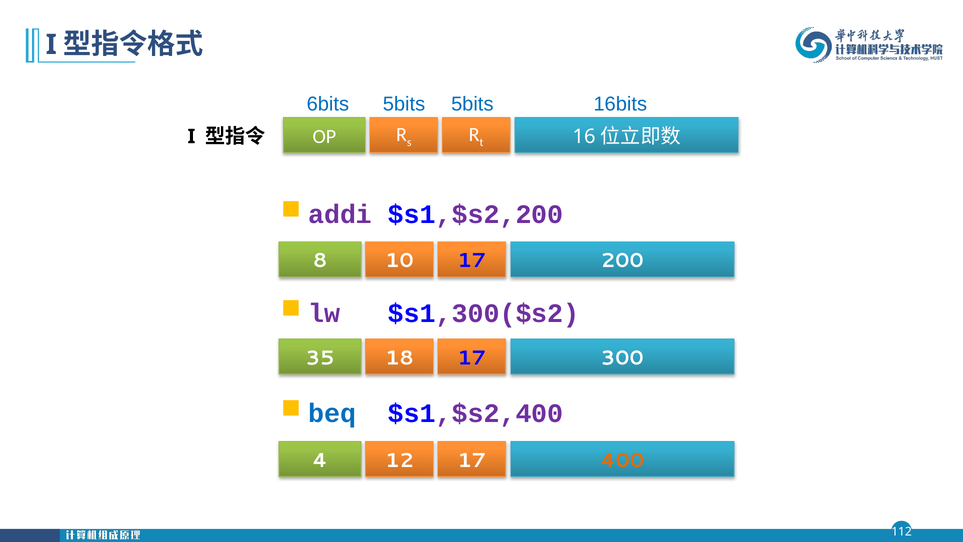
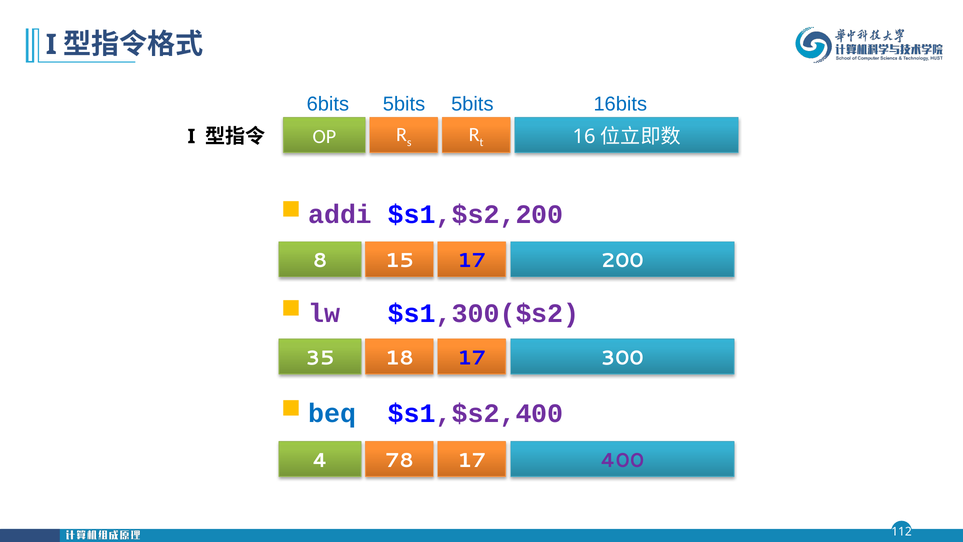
10: 10 -> 15
12: 12 -> 78
400 colour: orange -> purple
